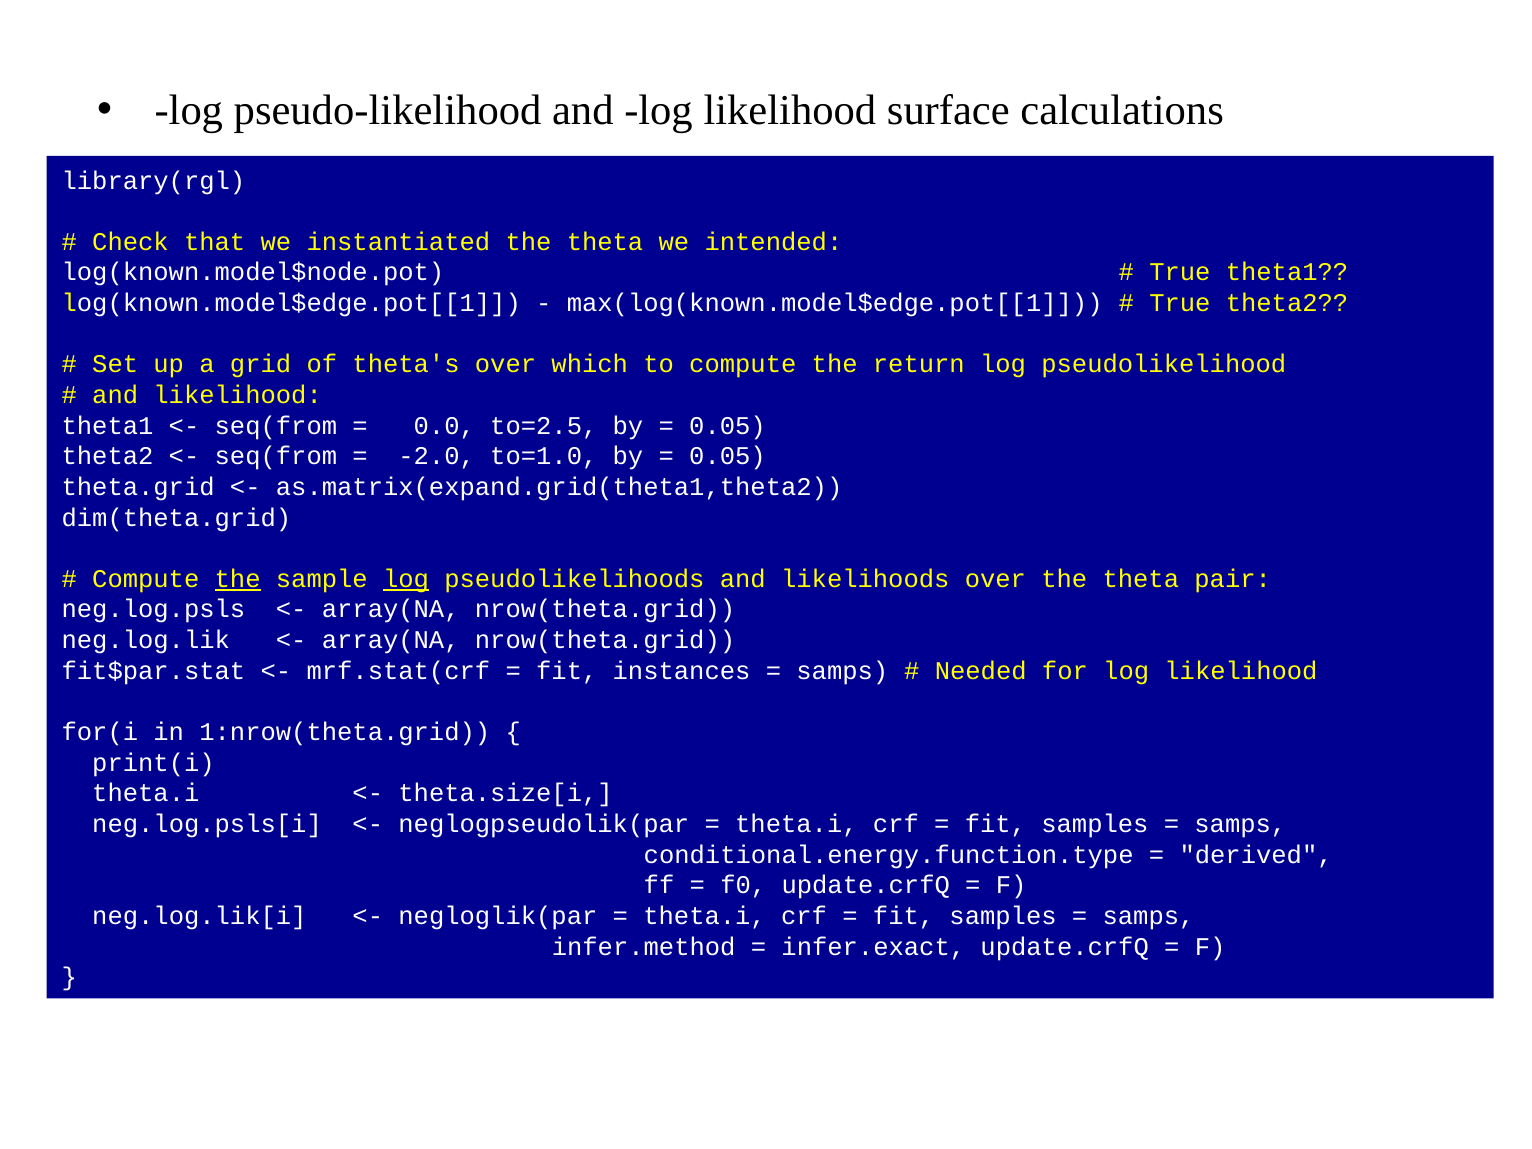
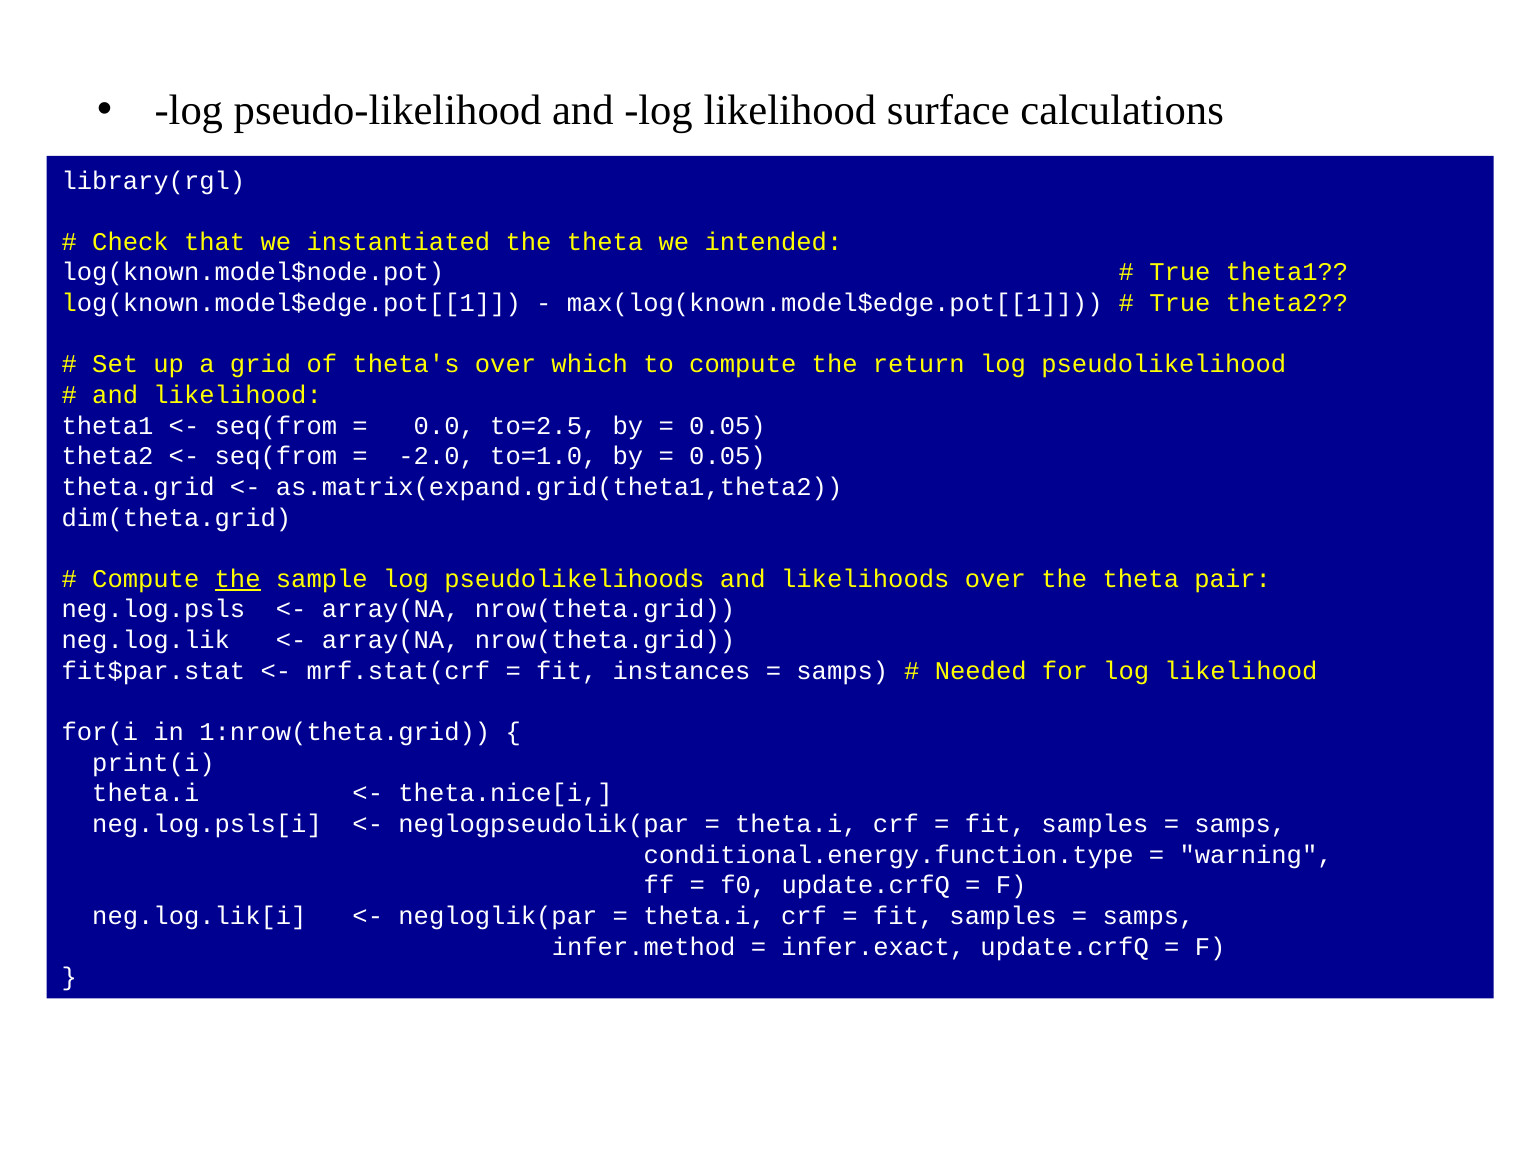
log at (406, 579) underline: present -> none
theta.size[i: theta.size[i -> theta.nice[i
derived: derived -> warning
